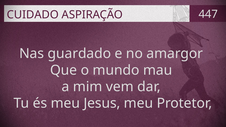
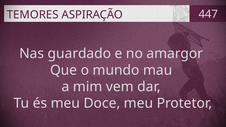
CUIDADO: CUIDADO -> TEMORES
Jesus: Jesus -> Doce
